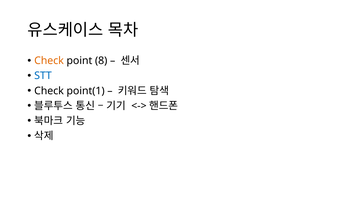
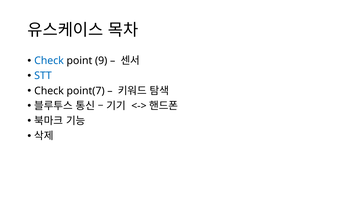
Check at (49, 61) colour: orange -> blue
8: 8 -> 9
point(1: point(1 -> point(7
